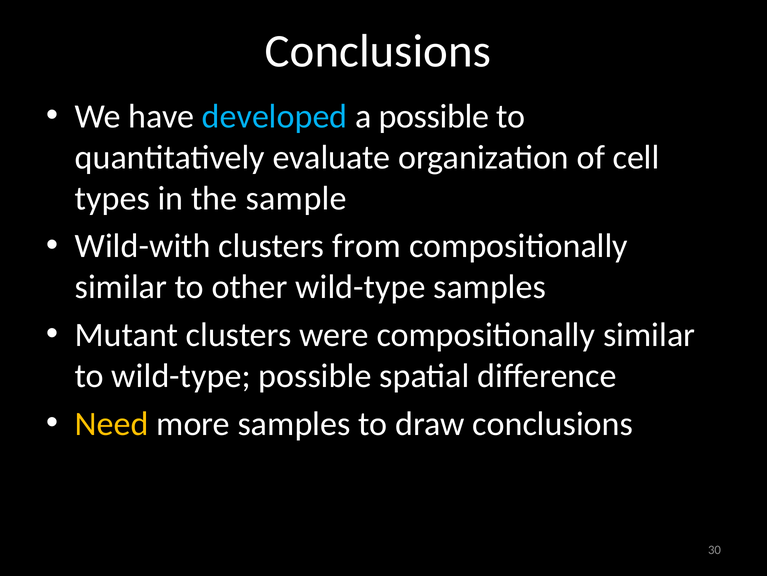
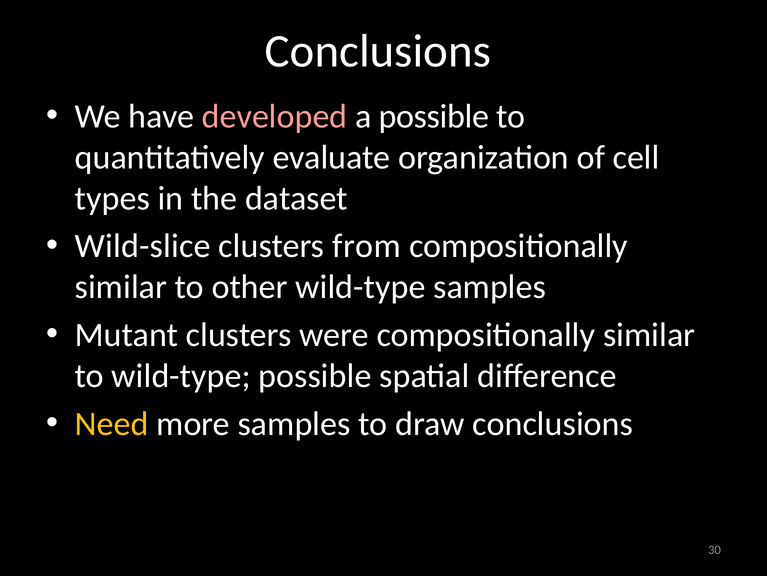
developed colour: light blue -> pink
sample: sample -> dataset
Wild-with: Wild-with -> Wild-slice
